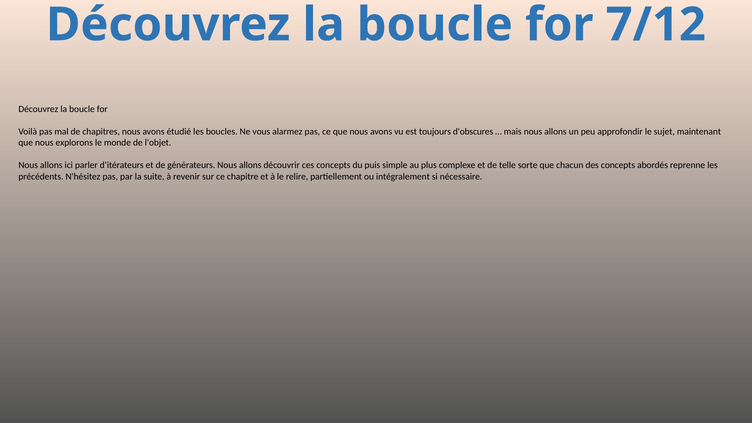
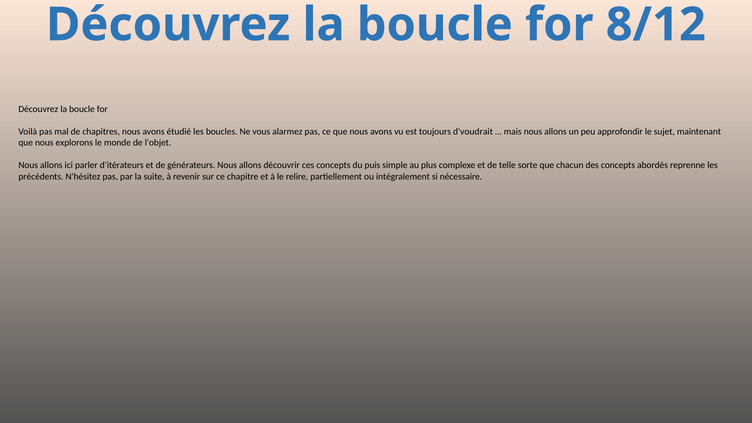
7/12: 7/12 -> 8/12
d'obscures: d'obscures -> d'voudrait
